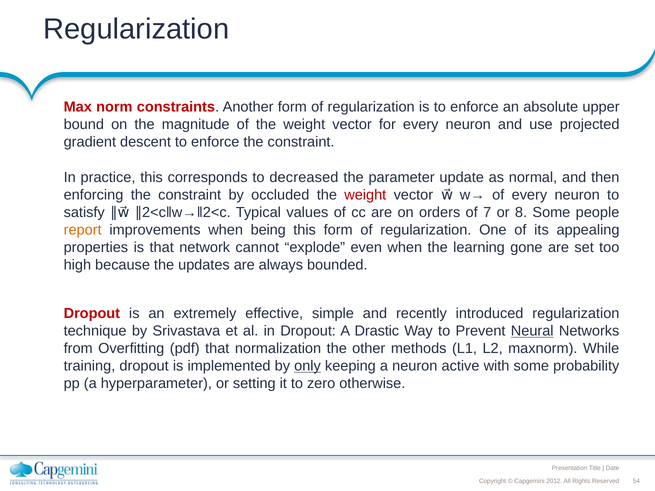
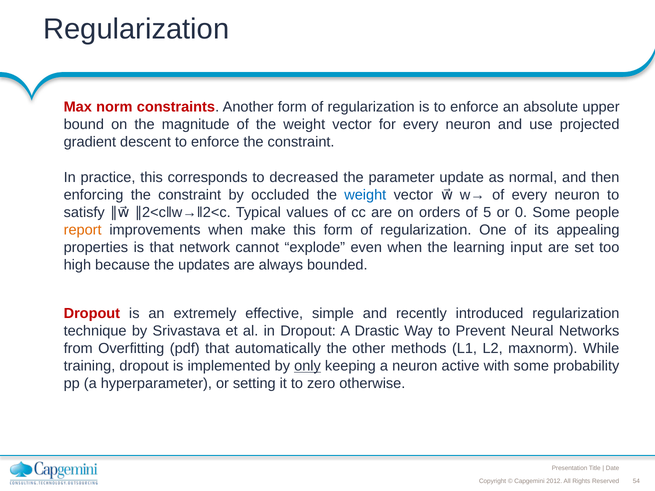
weight at (365, 195) colour: red -> blue
7: 7 -> 5
8: 8 -> 0
being: being -> make
gone: gone -> input
Neural underline: present -> none
normalization: normalization -> automatically
